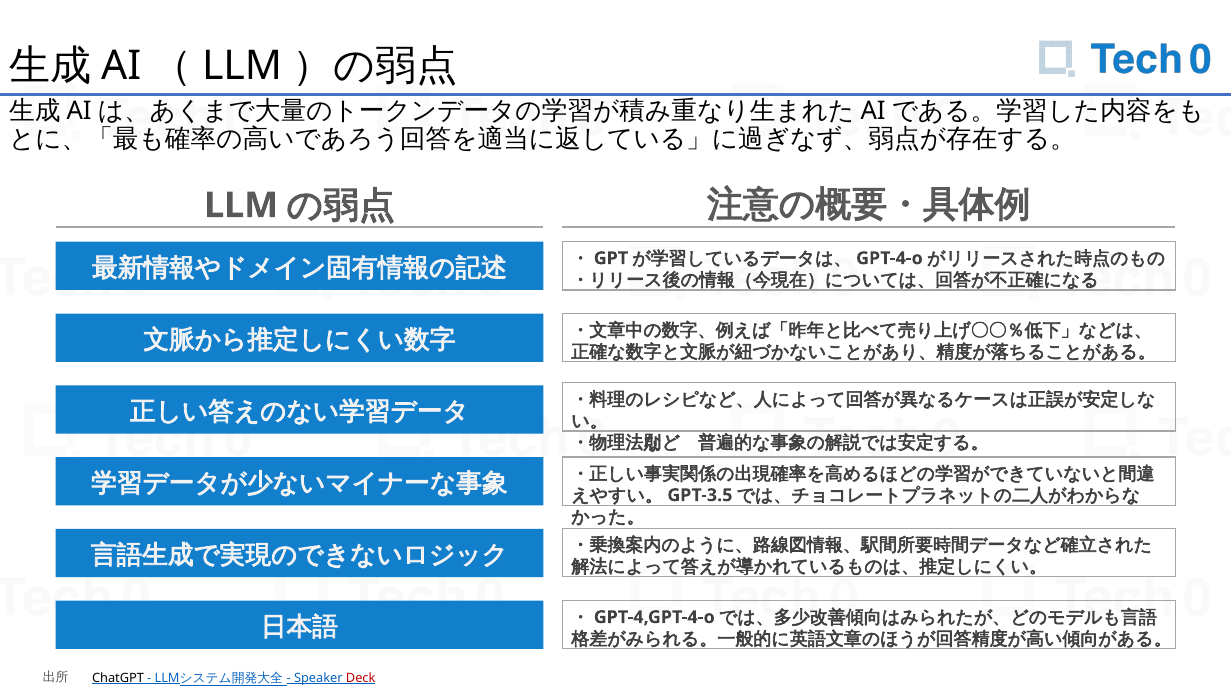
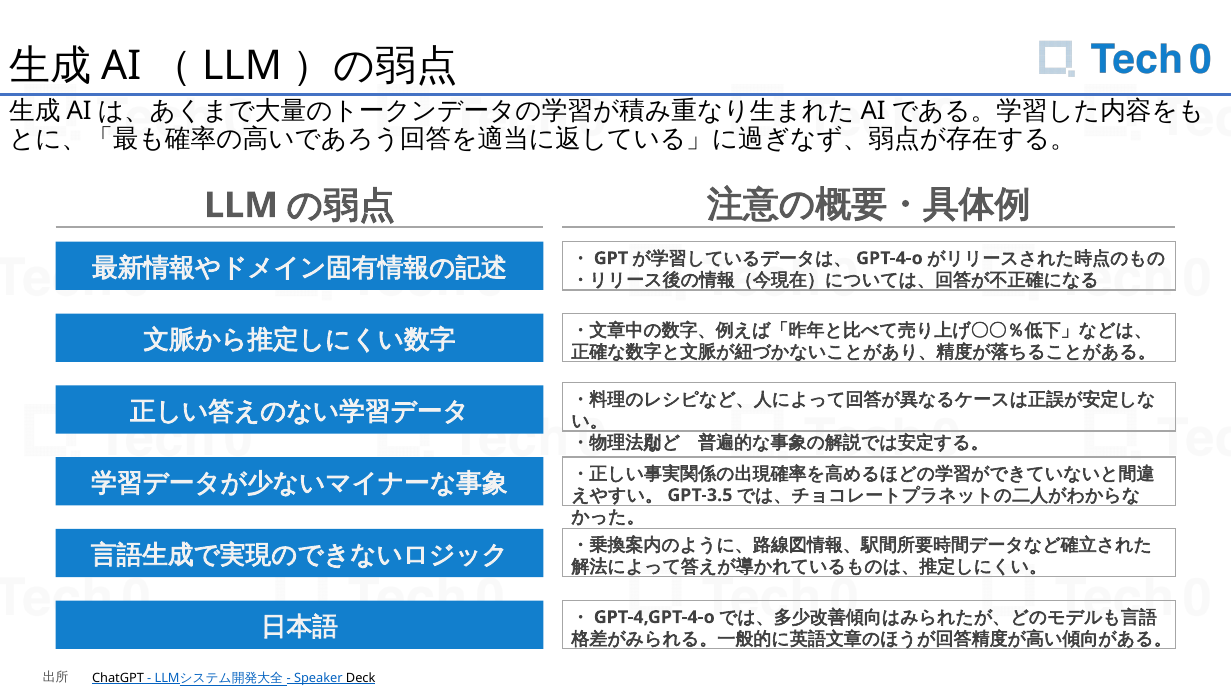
Deck colour: red -> black
